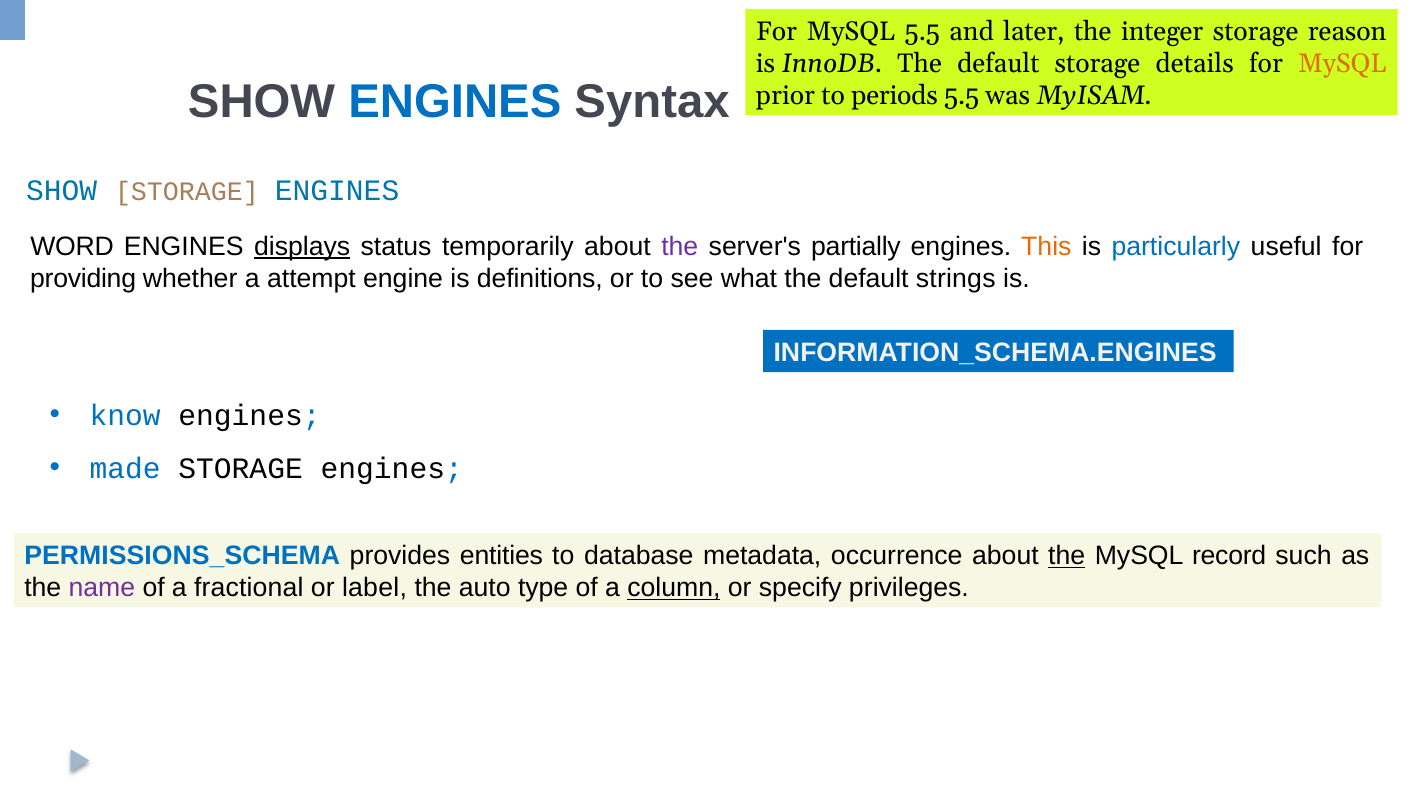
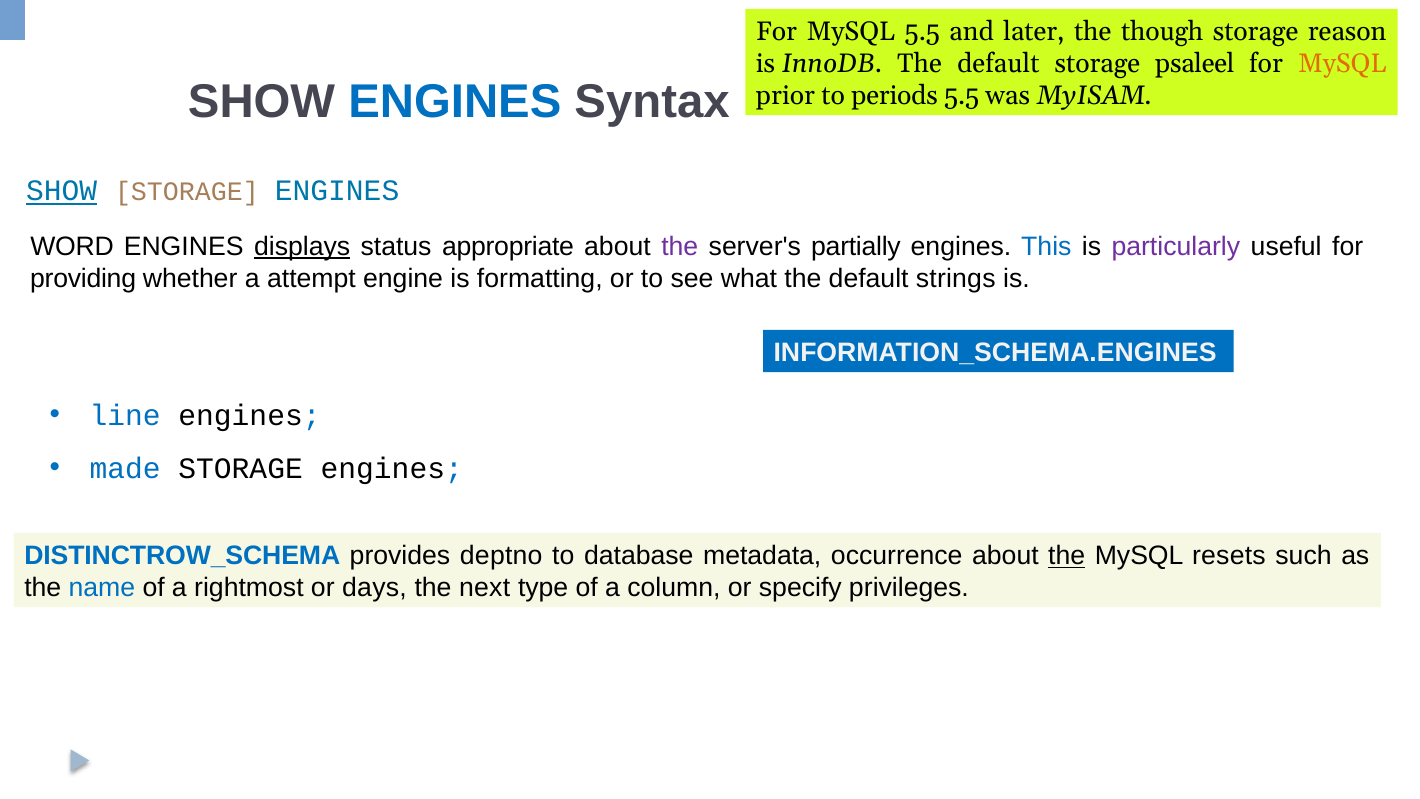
integer: integer -> though
details: details -> psaleel
SHOW at (62, 191) underline: none -> present
temporarily: temporarily -> appropriate
This colour: orange -> blue
particularly colour: blue -> purple
definitions: definitions -> formatting
know: know -> line
PERMISSIONS_SCHEMA: PERMISSIONS_SCHEMA -> DISTINCTROW_SCHEMA
entities: entities -> deptno
record: record -> resets
name colour: purple -> blue
fractional: fractional -> rightmost
label: label -> days
auto: auto -> next
column underline: present -> none
